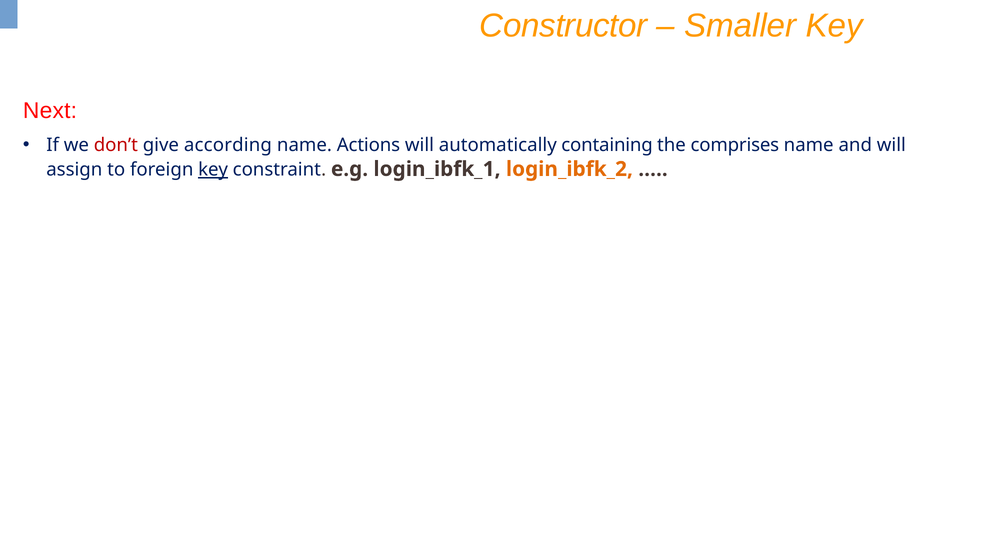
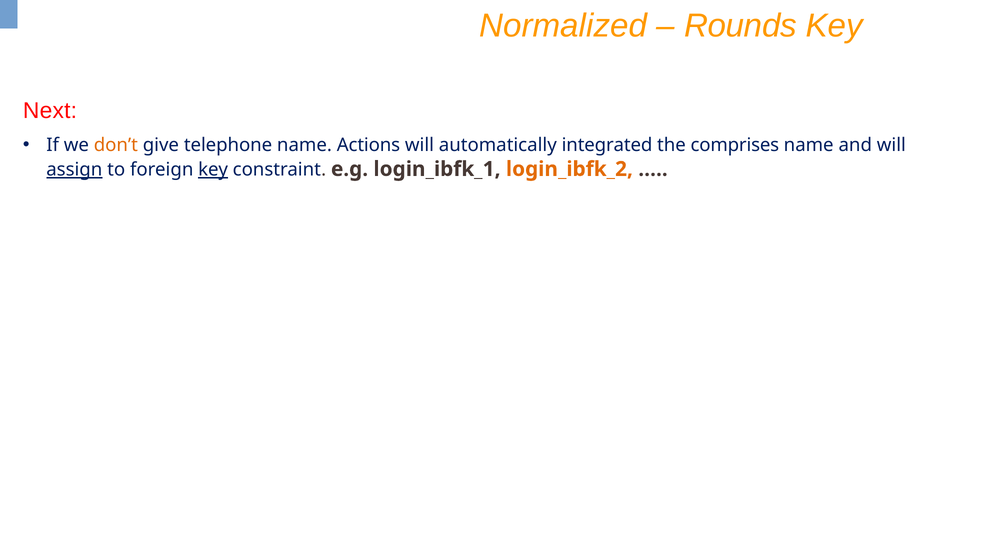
Constructor: Constructor -> Normalized
Smaller: Smaller -> Rounds
don’t colour: red -> orange
according: according -> telephone
containing: containing -> integrated
assign underline: none -> present
